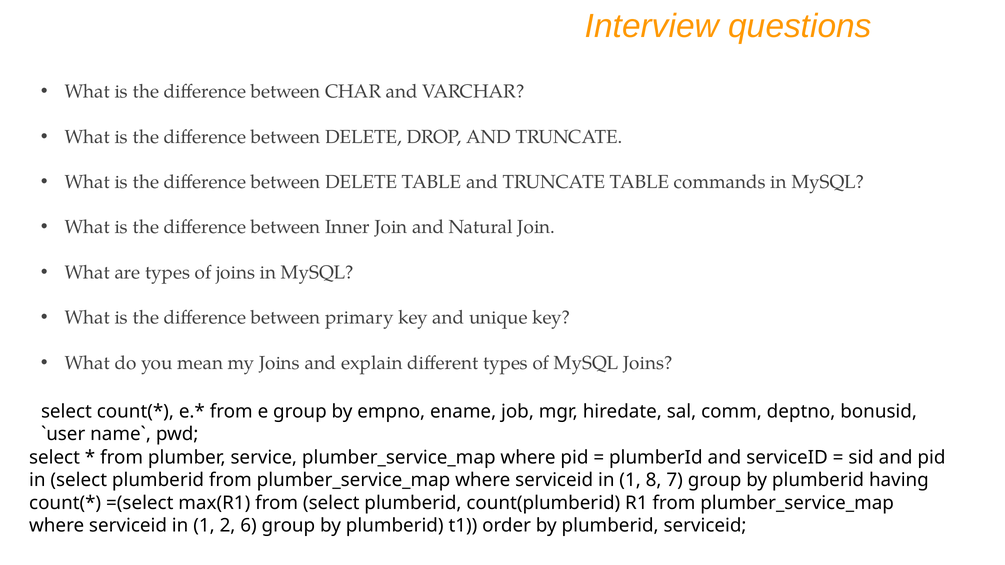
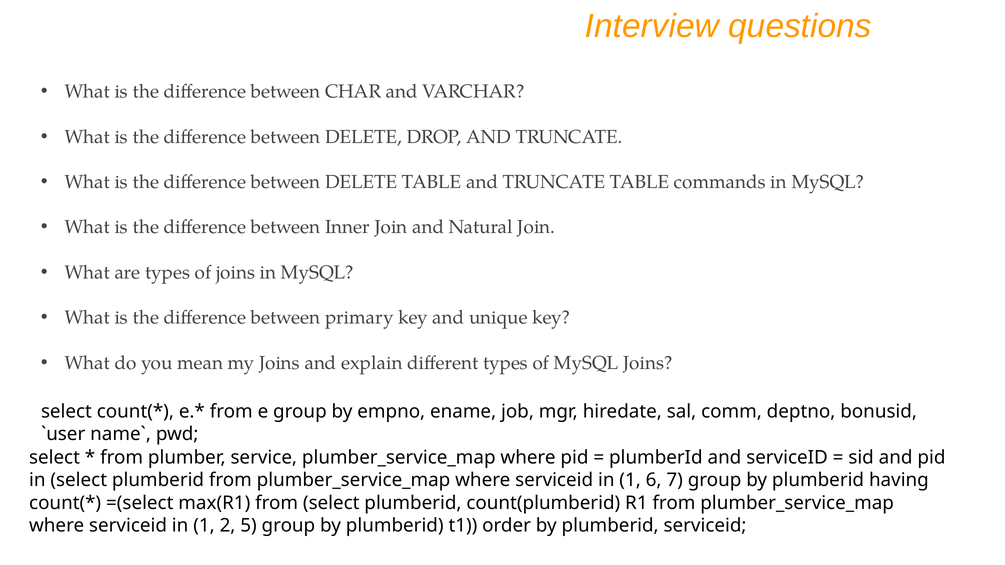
8: 8 -> 6
6: 6 -> 5
